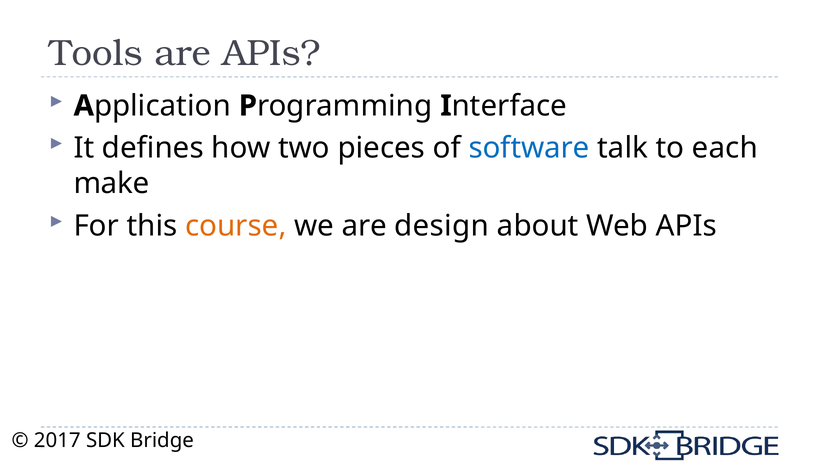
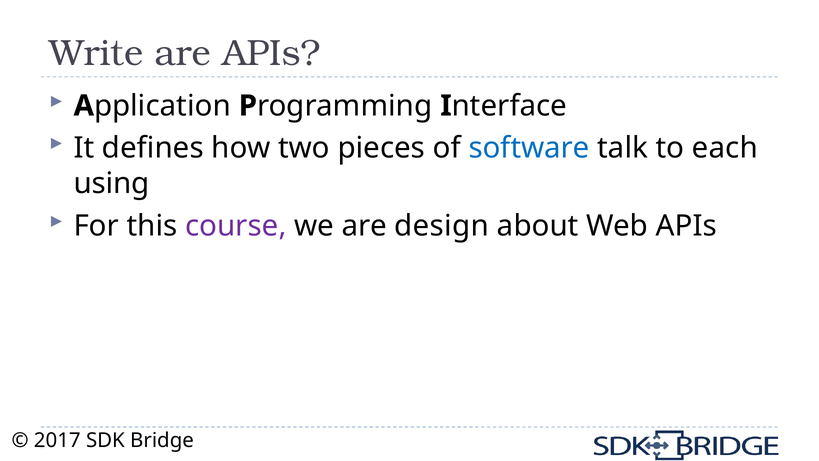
Tools: Tools -> Write
make: make -> using
course colour: orange -> purple
